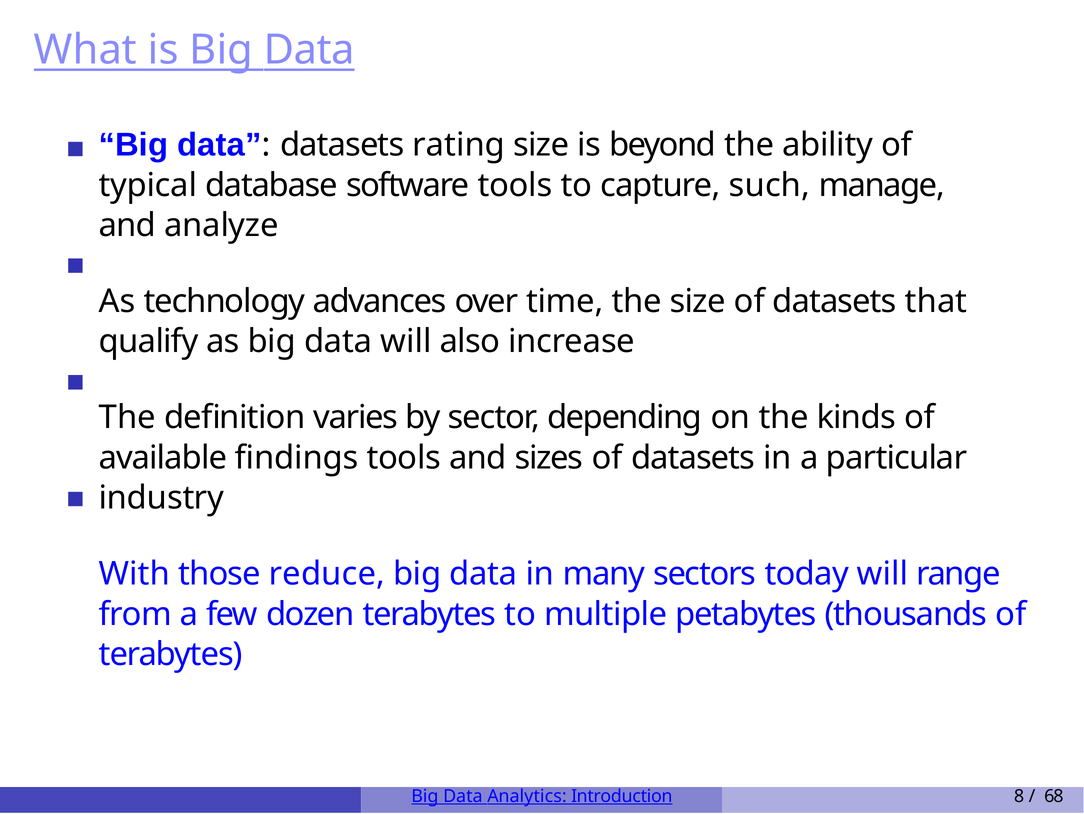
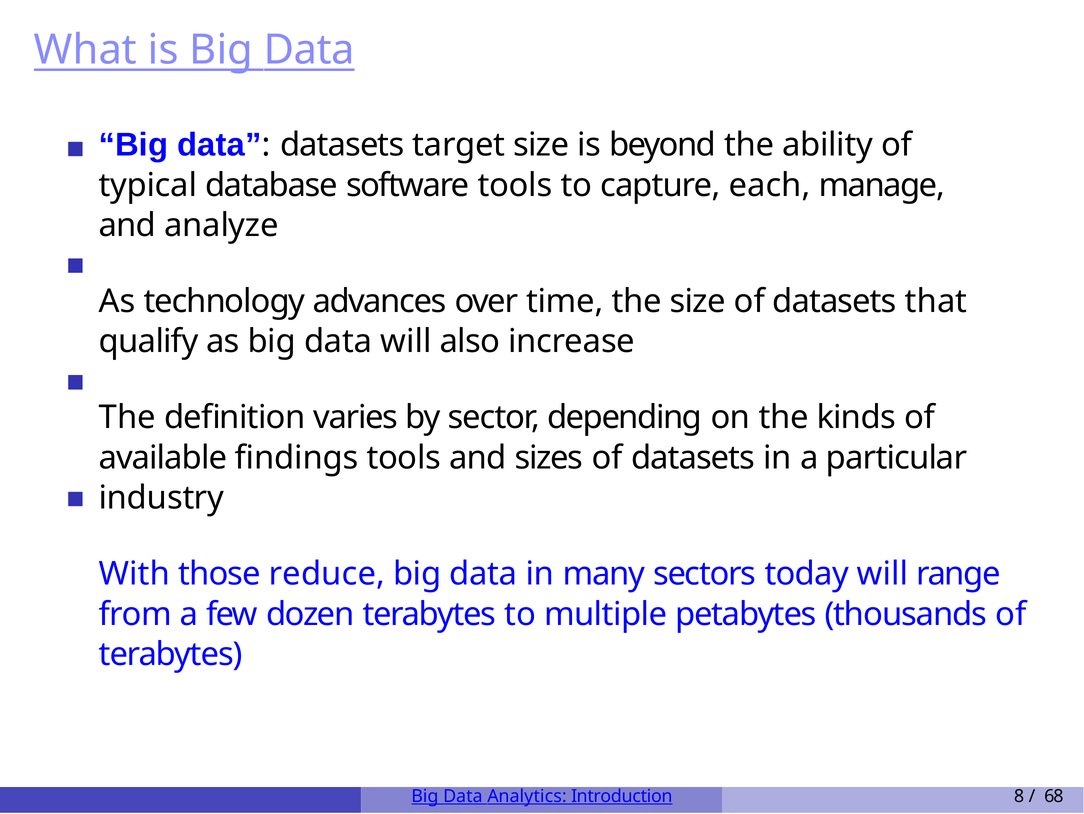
rating: rating -> target
such: such -> each
